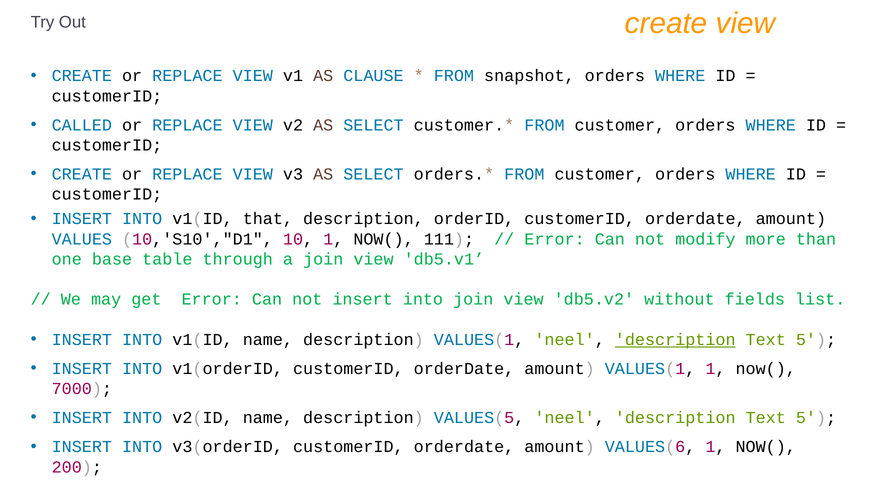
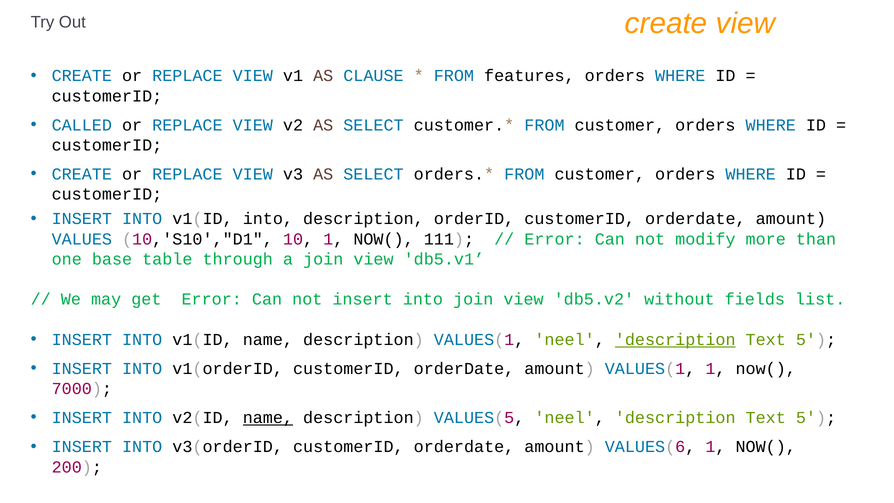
snapshot: snapshot -> features
v1(ID that: that -> into
name at (268, 418) underline: none -> present
